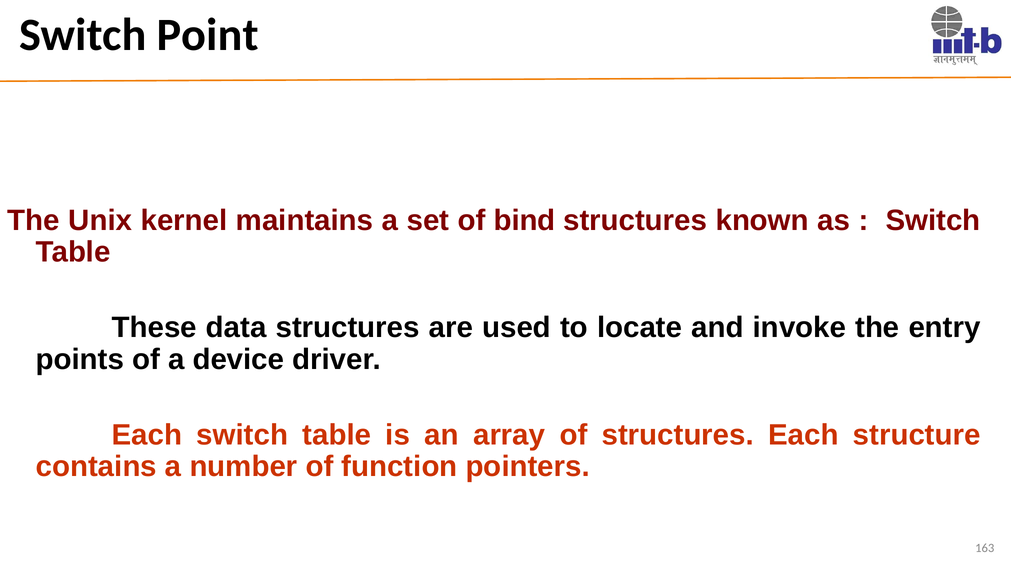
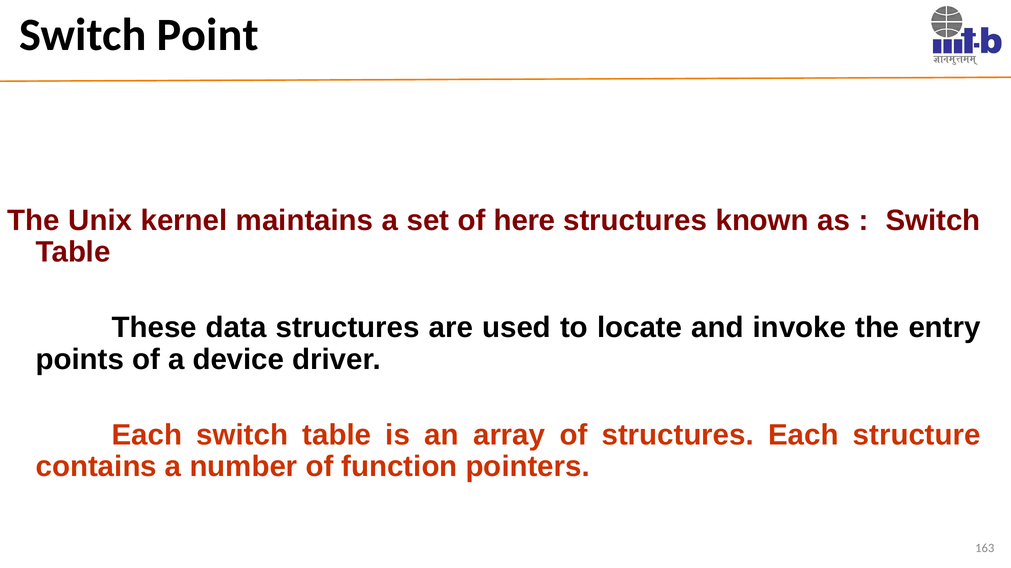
bind: bind -> here
